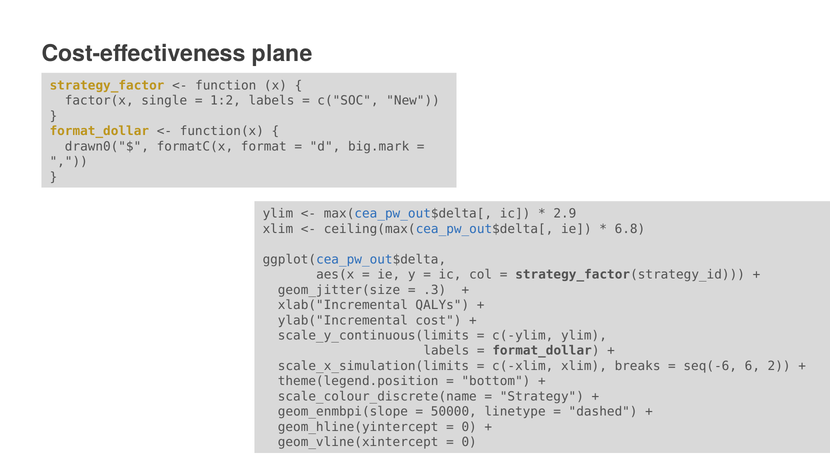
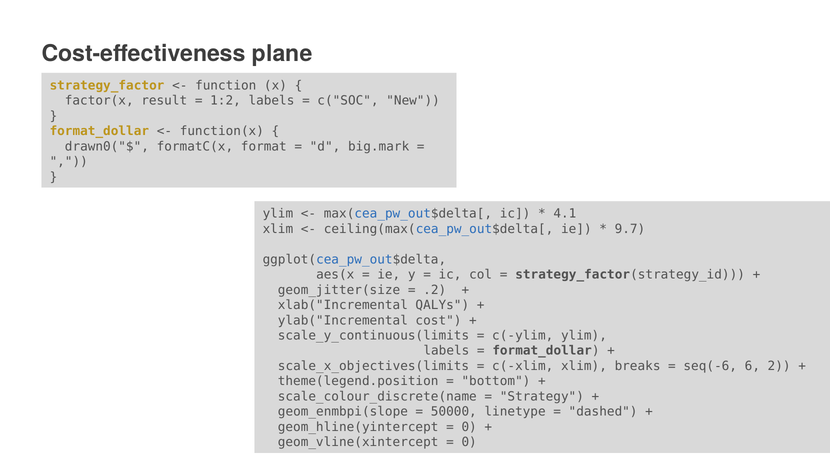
single: single -> result
2.9: 2.9 -> 4.1
6.8: 6.8 -> 9.7
.3: .3 -> .2
scale_x_simulation(limits: scale_x_simulation(limits -> scale_x_objectives(limits
